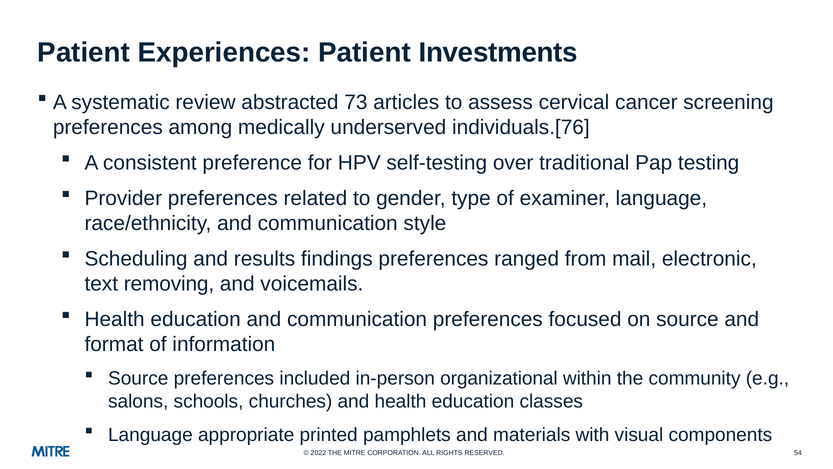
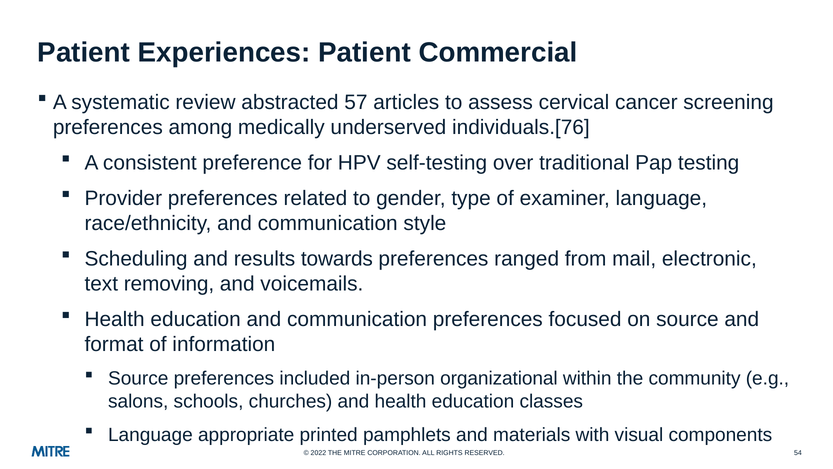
Investments: Investments -> Commercial
73: 73 -> 57
findings: findings -> towards
